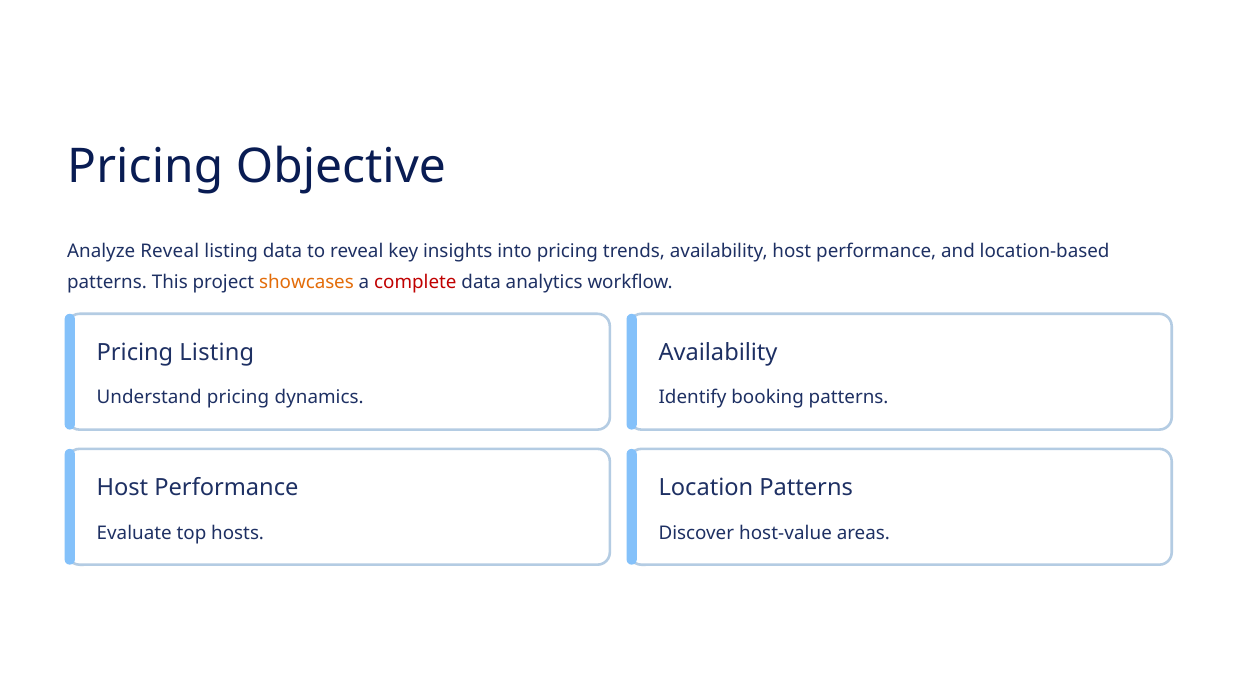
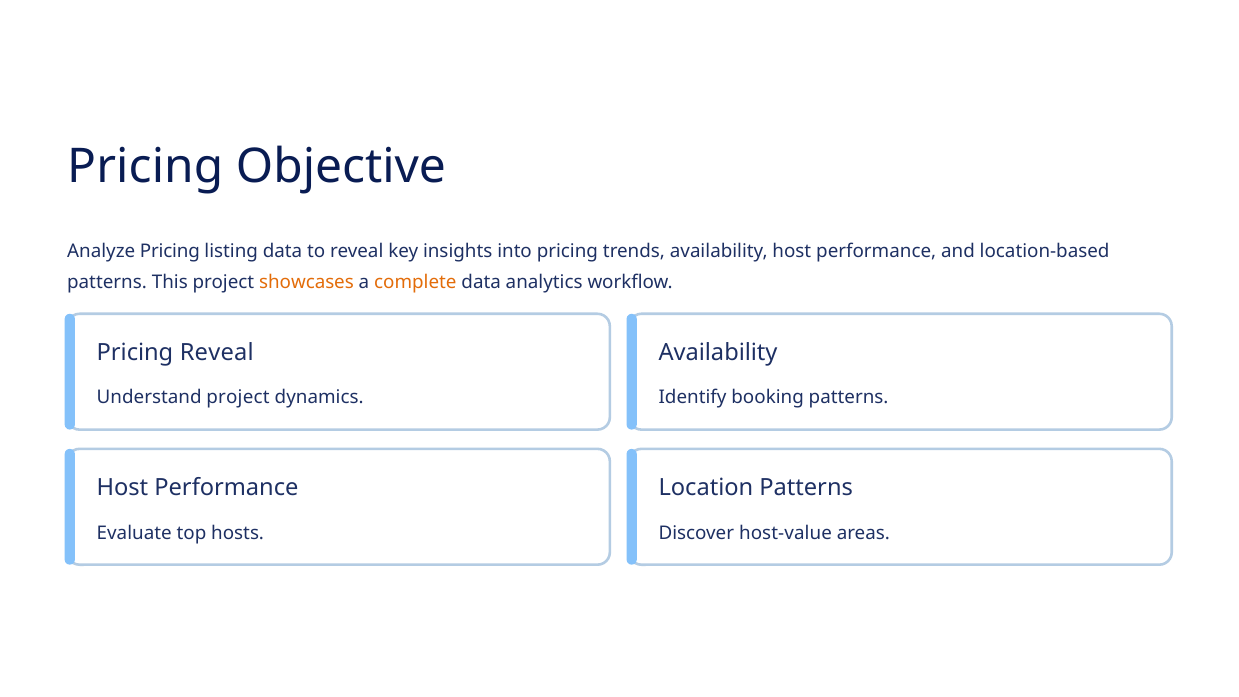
Analyze Reveal: Reveal -> Pricing
complete colour: red -> orange
Pricing Listing: Listing -> Reveal
Understand pricing: pricing -> project
